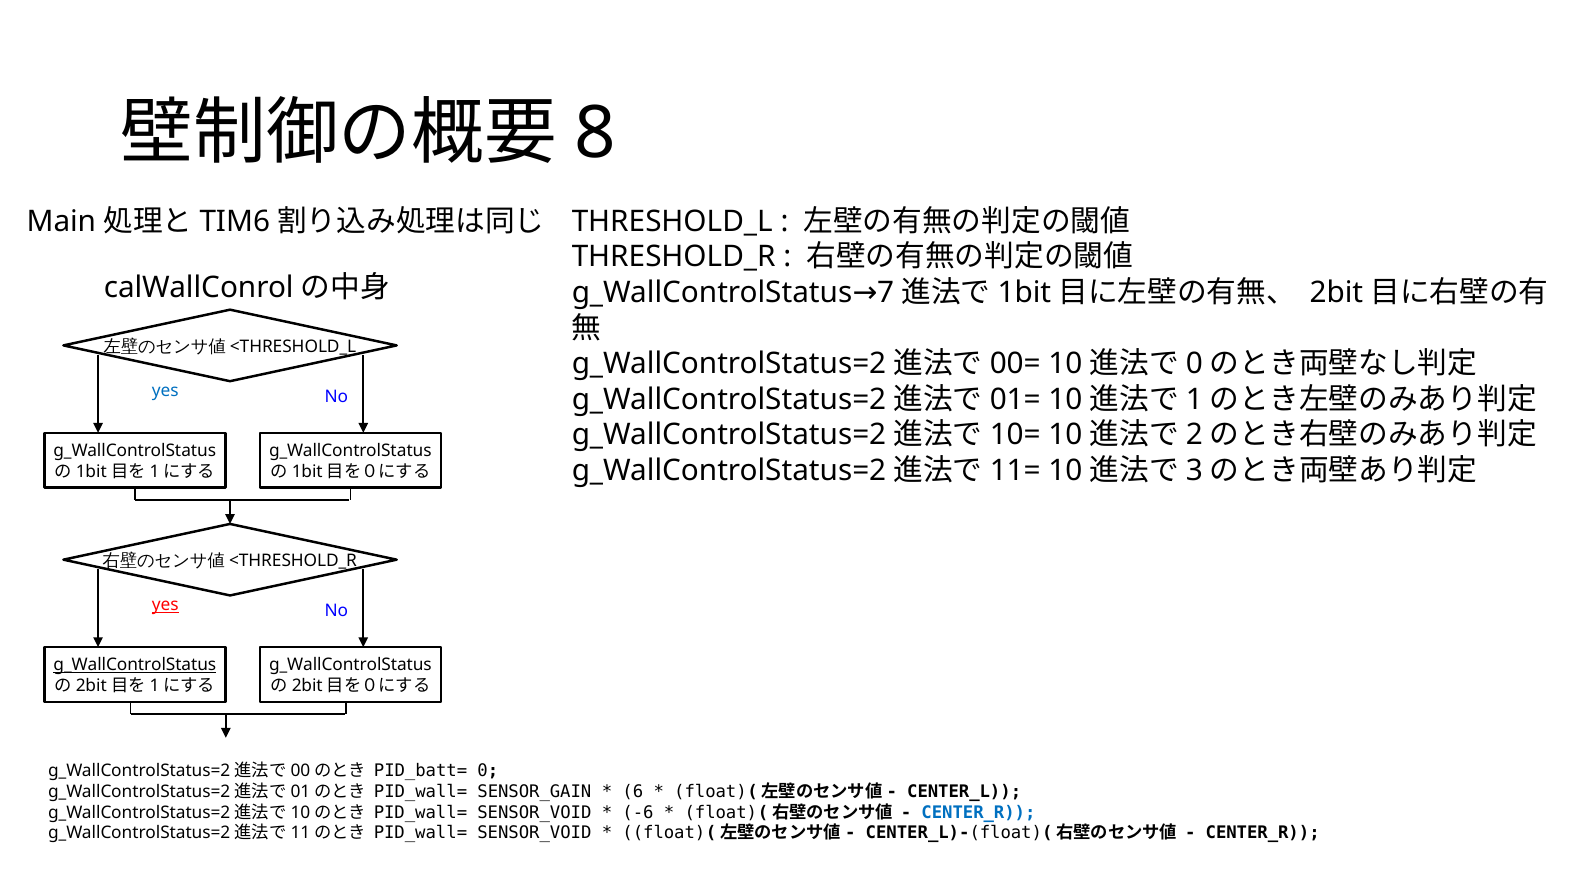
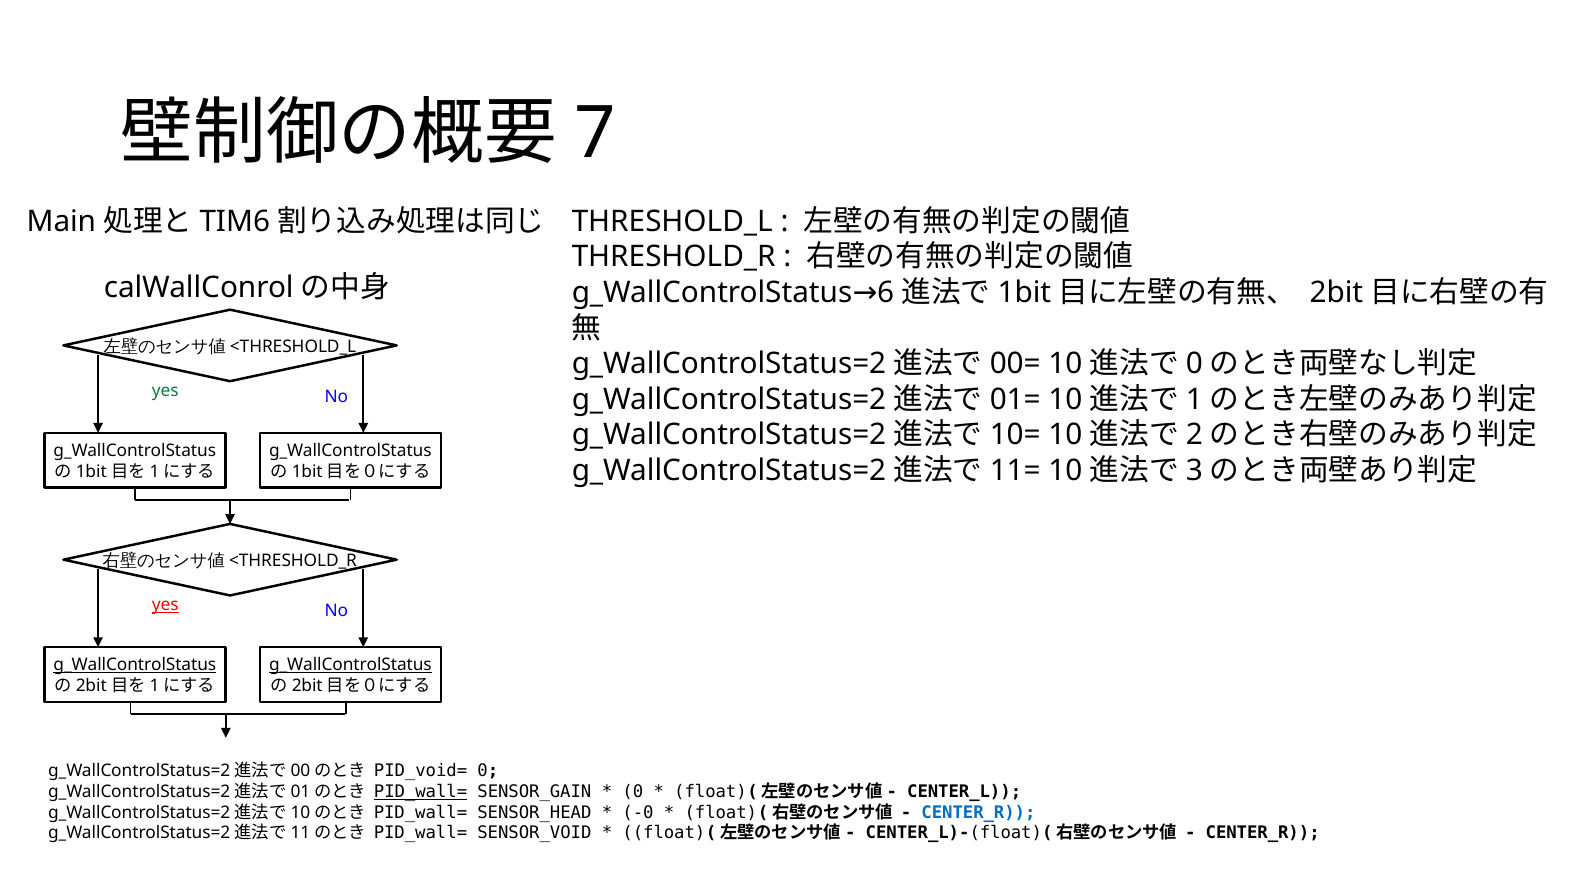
8: 8 -> 7
7: 7 -> 6
yes at (165, 391) colour: blue -> green
g_WallControlStatus at (350, 666) underline: none -> present
PID_batt=: PID_batt= -> PID_void=
PID_wall= at (421, 792) underline: none -> present
6 at (633, 792): 6 -> 0
SENSOR_VOID at (534, 813): SENSOR_VOID -> SENSOR_HEAD
-6: -6 -> -0
